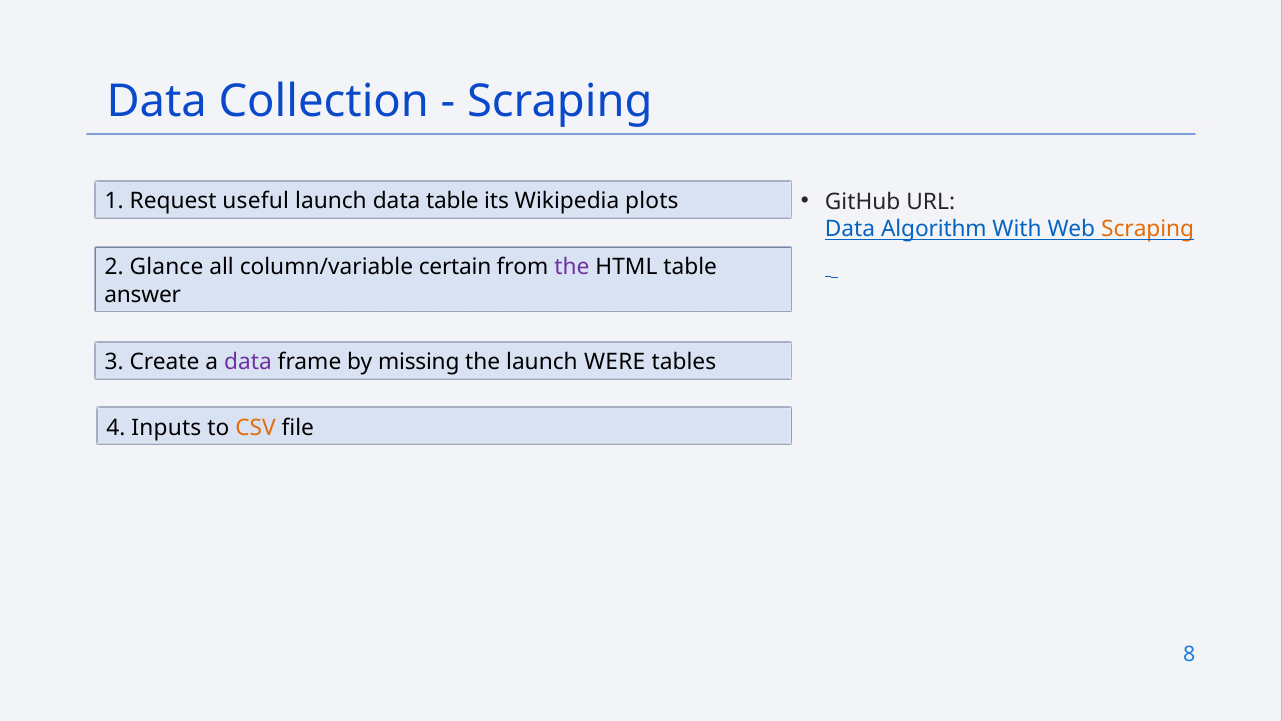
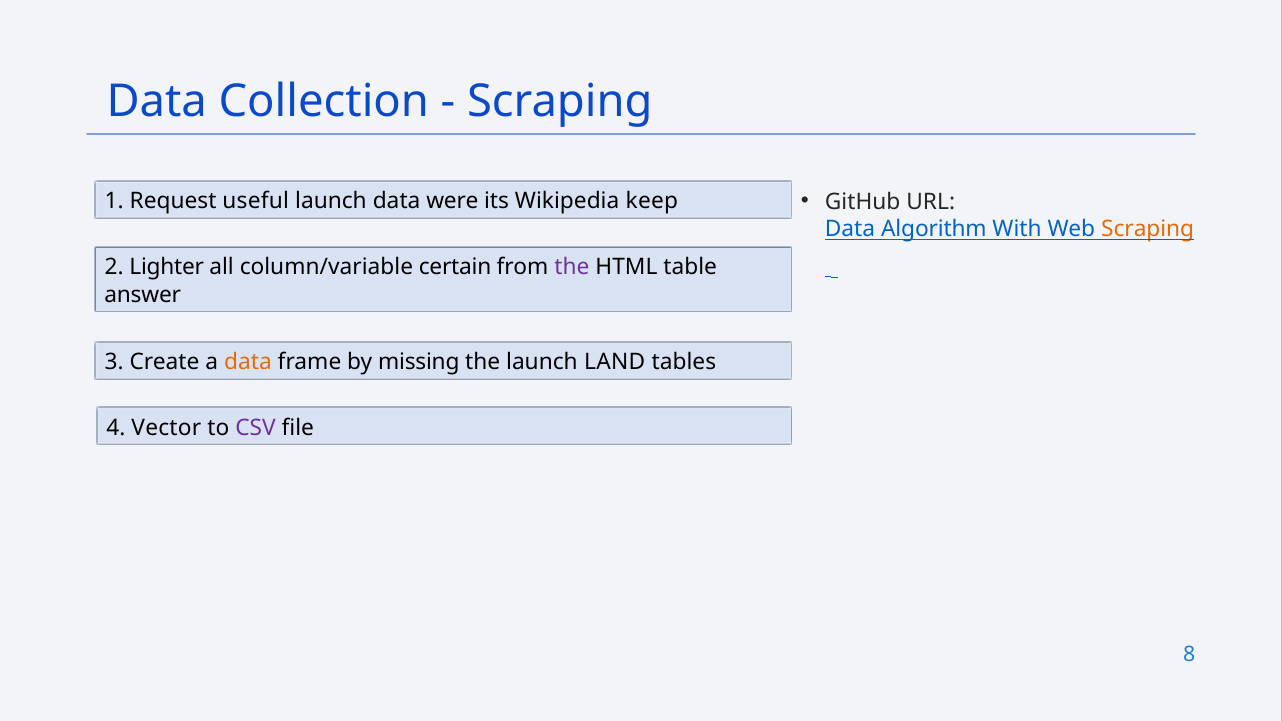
data table: table -> were
plots: plots -> keep
Glance: Glance -> Lighter
data at (248, 362) colour: purple -> orange
WERE: WERE -> LAND
Inputs: Inputs -> Vector
CSV colour: orange -> purple
